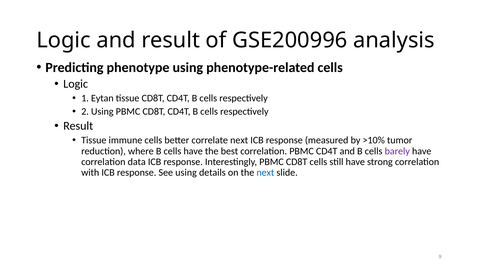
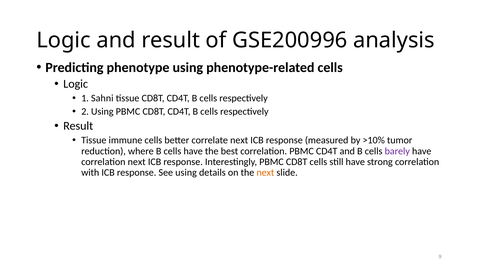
Eytan: Eytan -> Sahni
correlation data: data -> next
next at (265, 173) colour: blue -> orange
